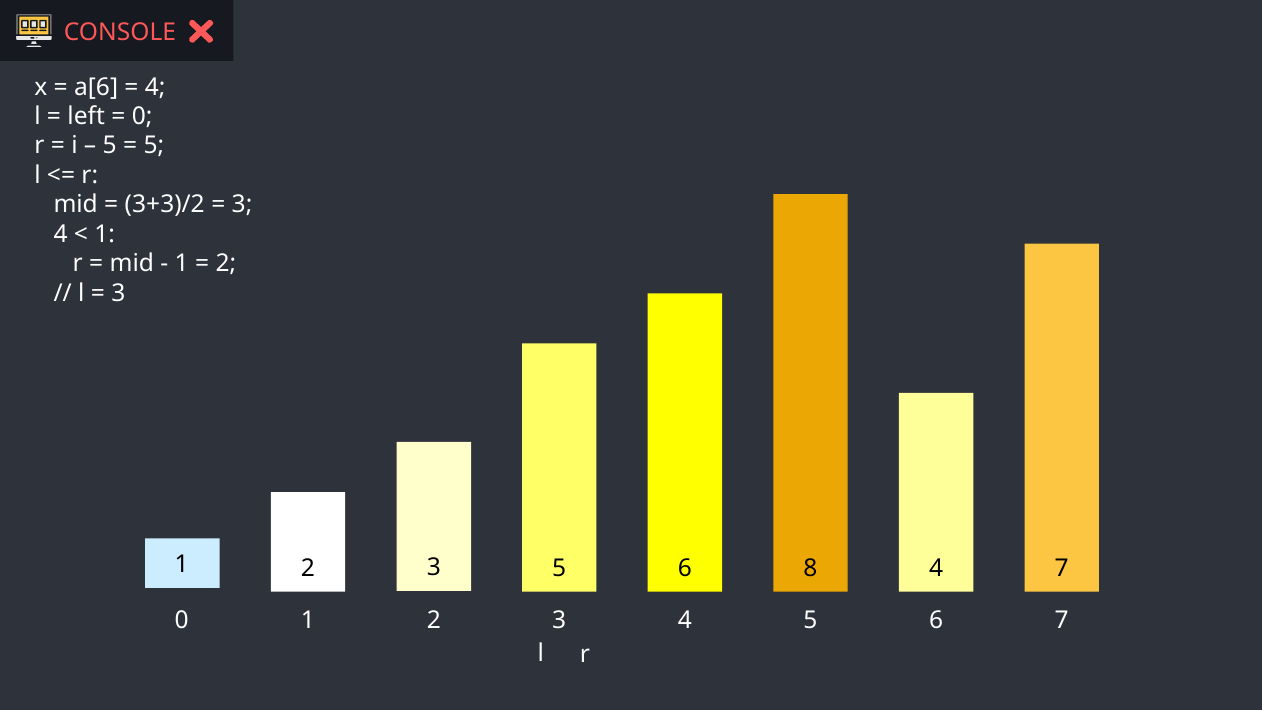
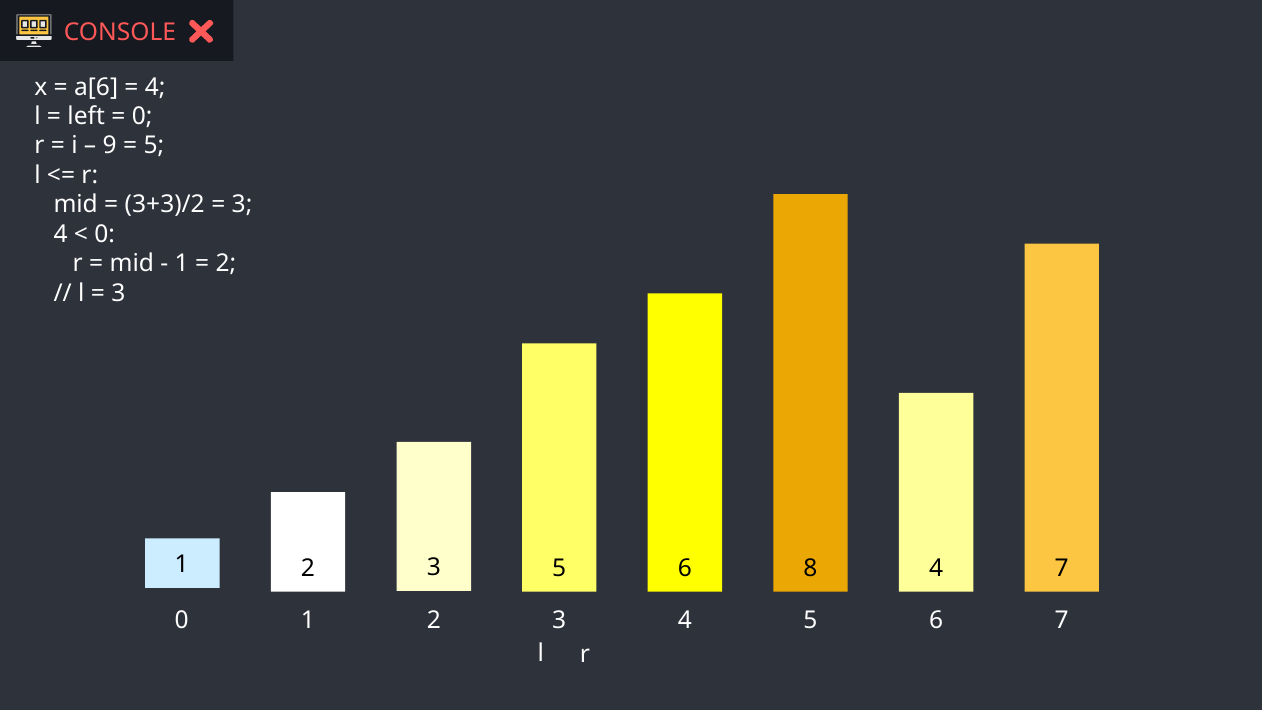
5 at (110, 146): 5 -> 9
1 at (105, 234): 1 -> 0
